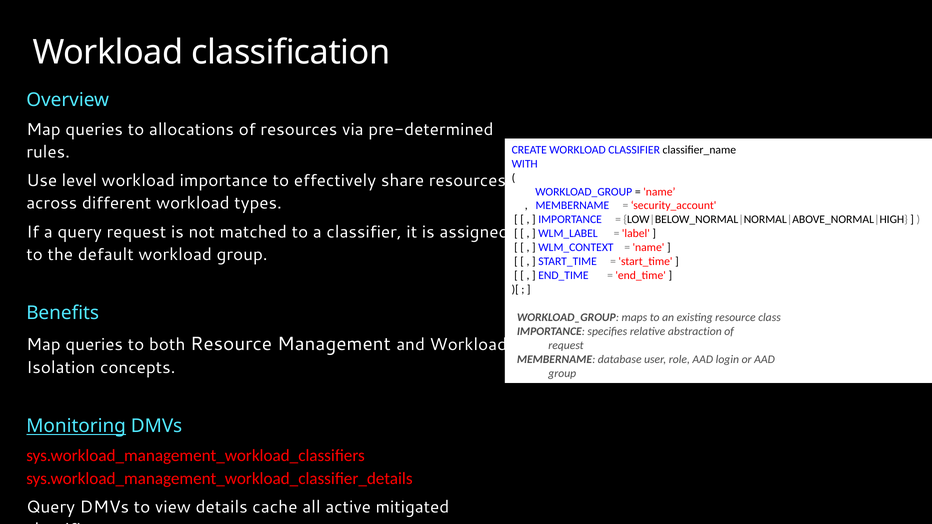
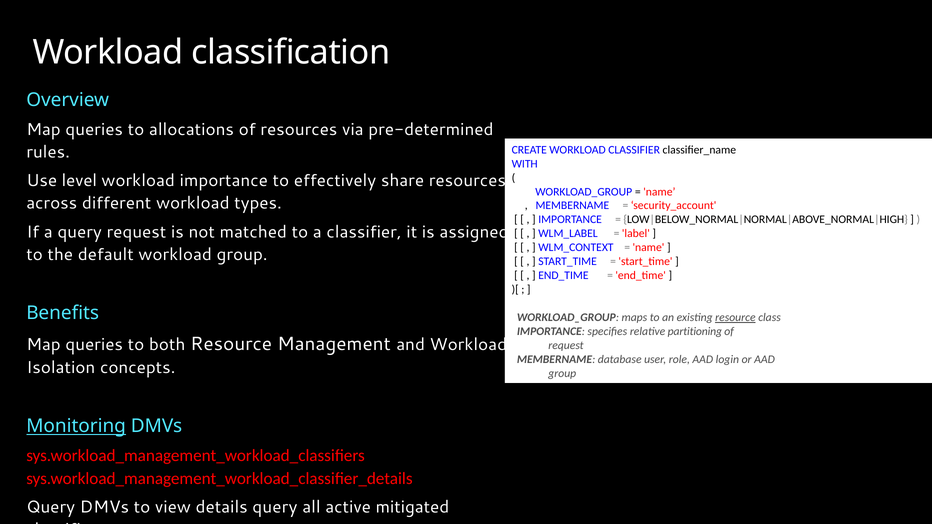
resource at (735, 318) underline: none -> present
abstraction: abstraction -> partitioning
details cache: cache -> query
